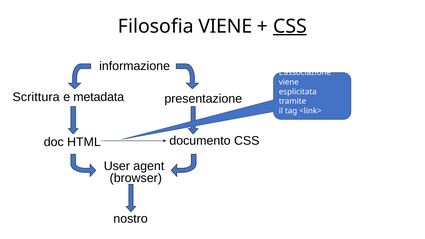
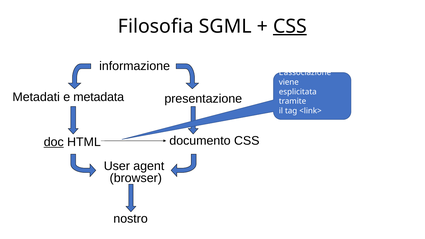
Filosofia VIENE: VIENE -> SGML
Scrittura: Scrittura -> Metadati
doc underline: none -> present
